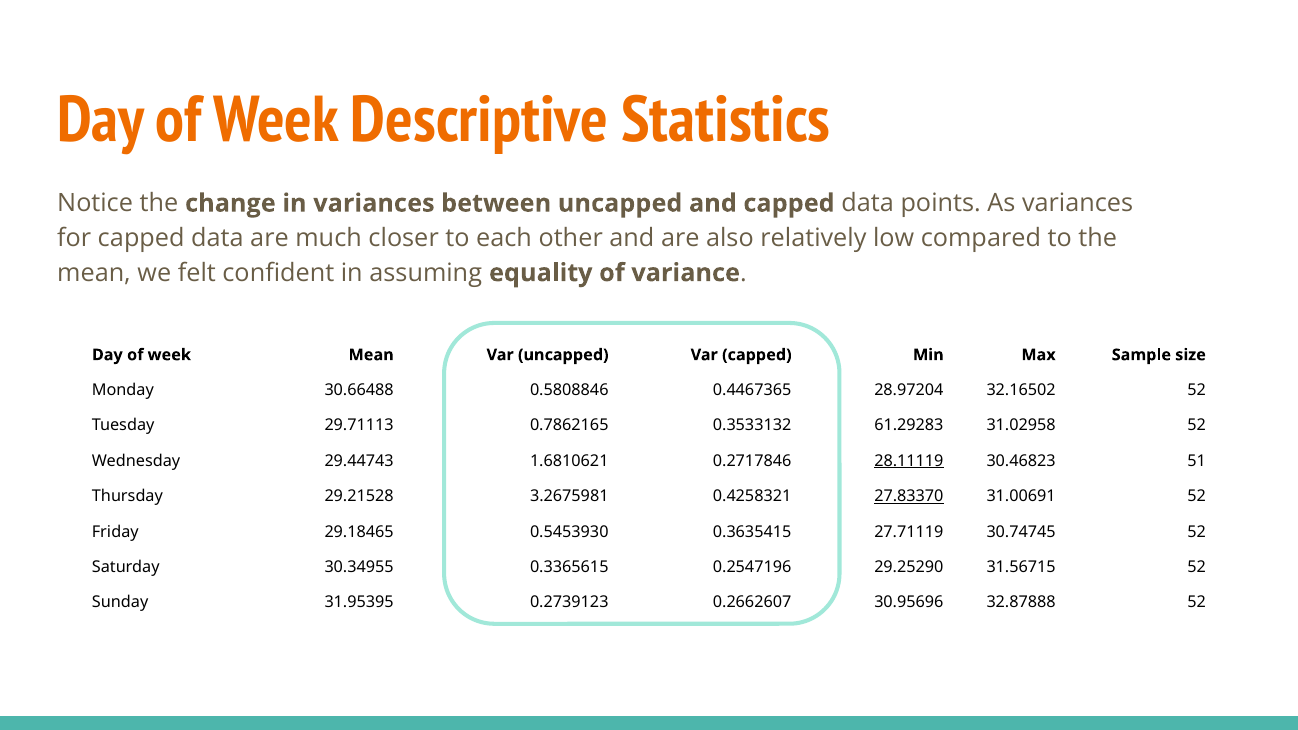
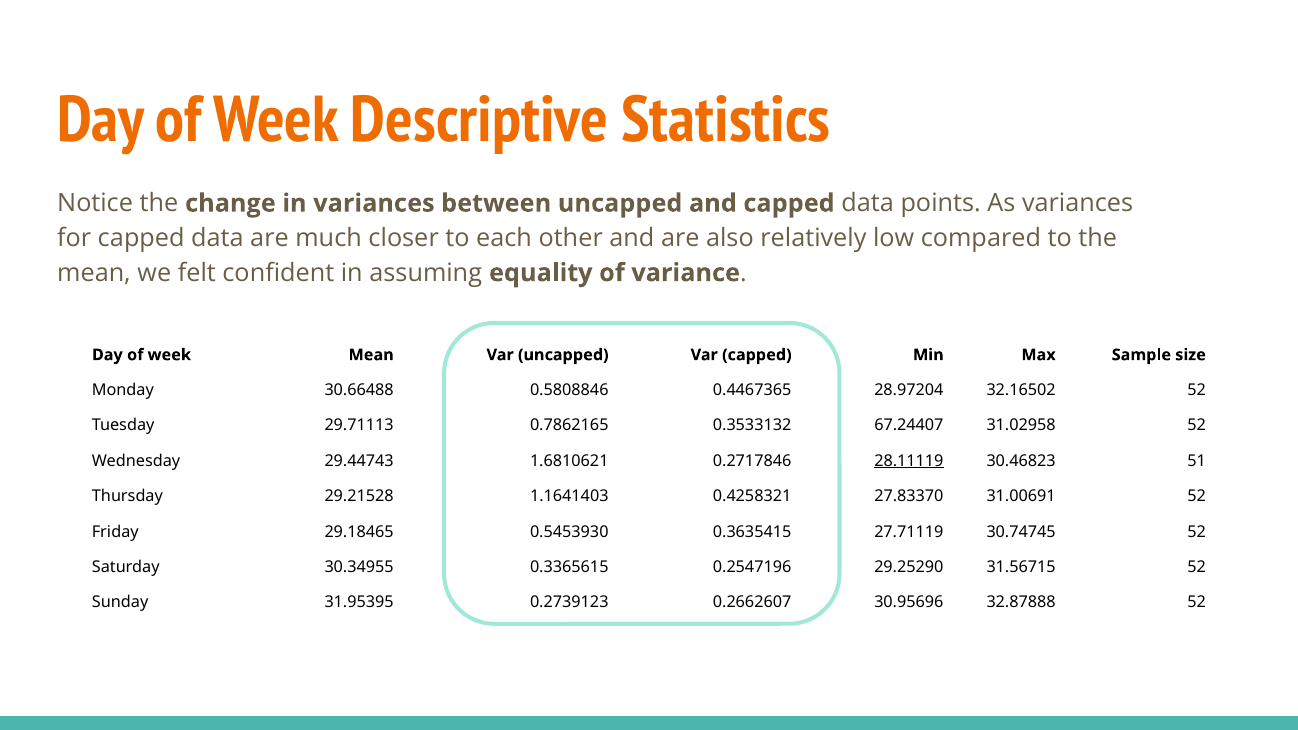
61.29283: 61.29283 -> 67.24407
3.2675981: 3.2675981 -> 1.1641403
27.83370 underline: present -> none
